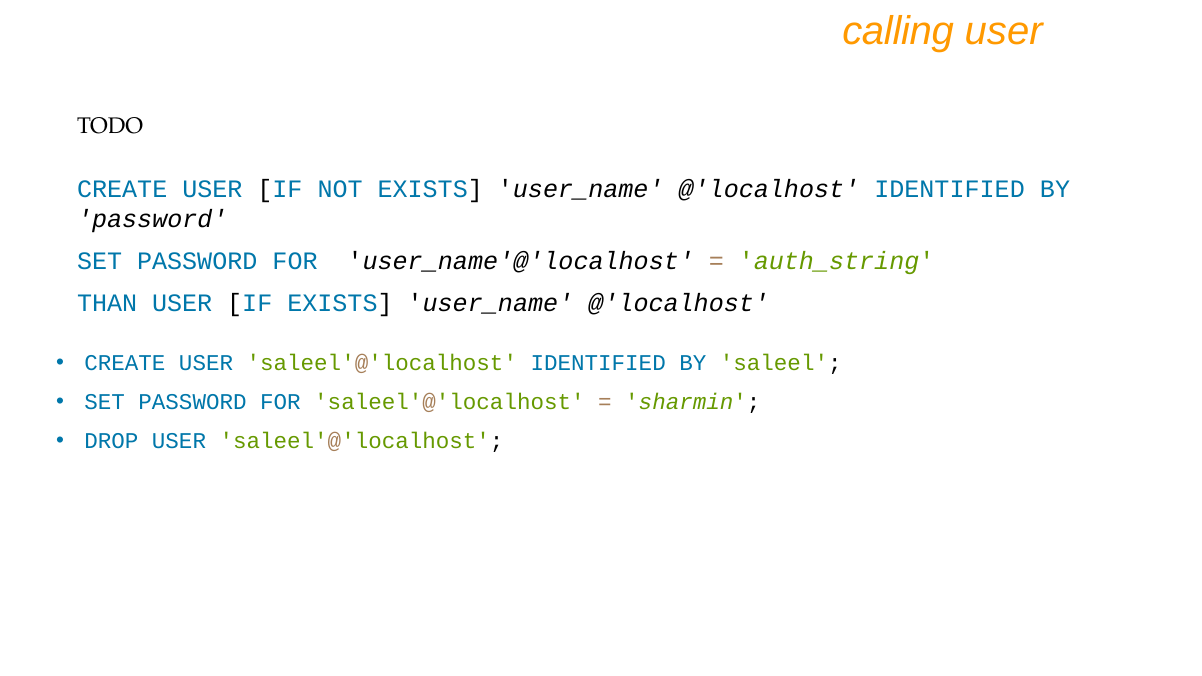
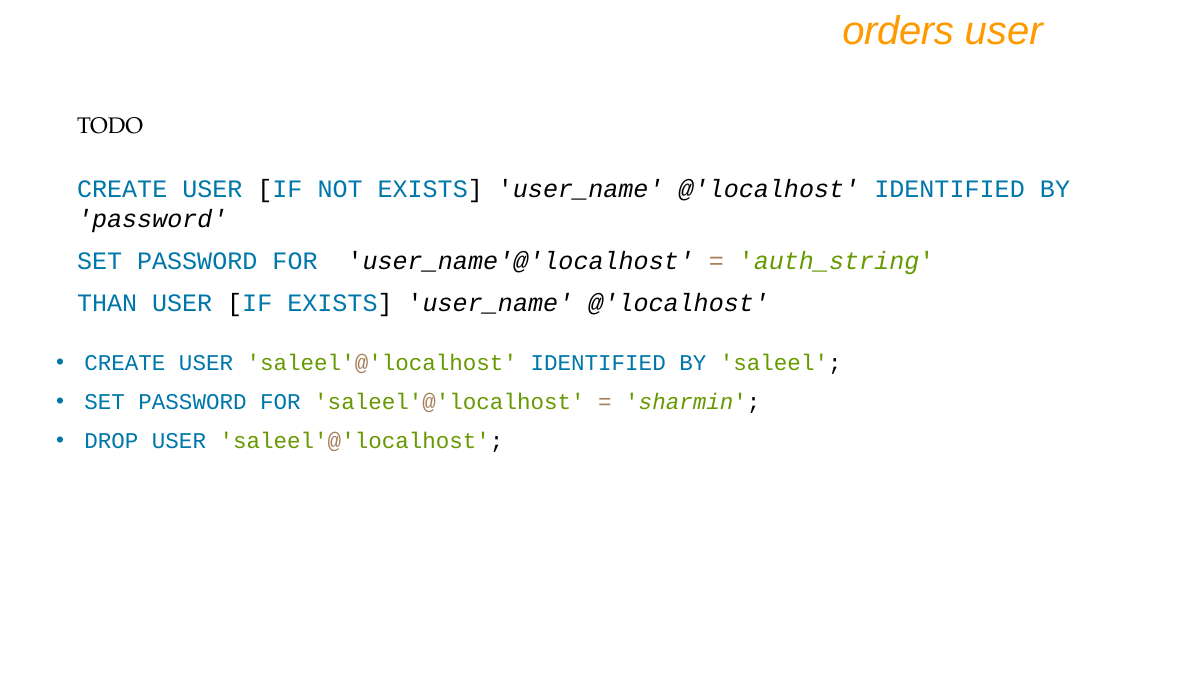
calling: calling -> orders
